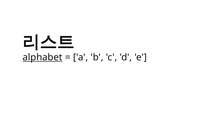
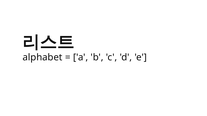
alphabet underline: present -> none
